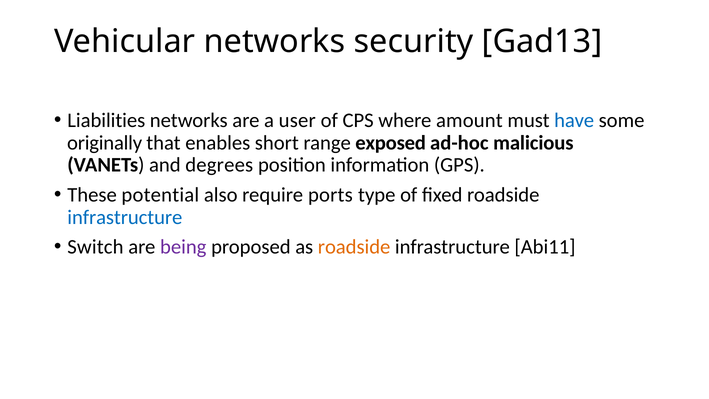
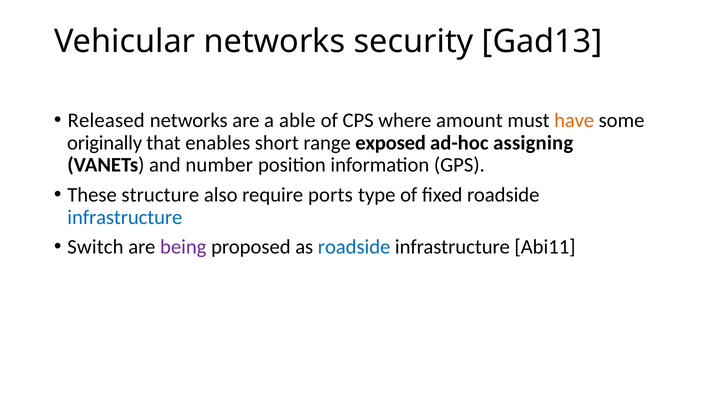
Liabilities: Liabilities -> Released
user: user -> able
have colour: blue -> orange
malicious: malicious -> assigning
degrees: degrees -> number
potential: potential -> structure
roadside at (354, 247) colour: orange -> blue
